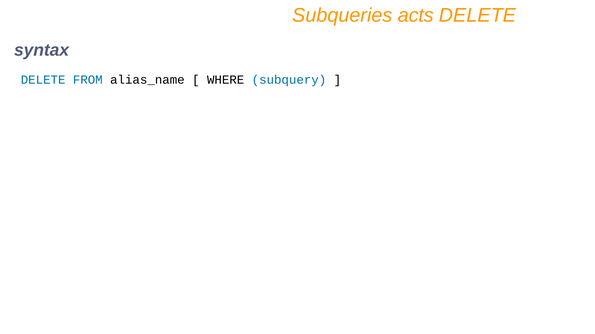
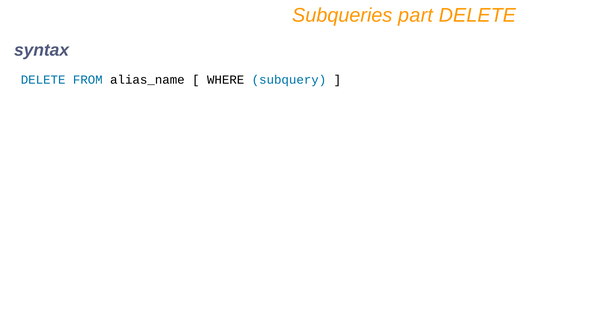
acts: acts -> part
